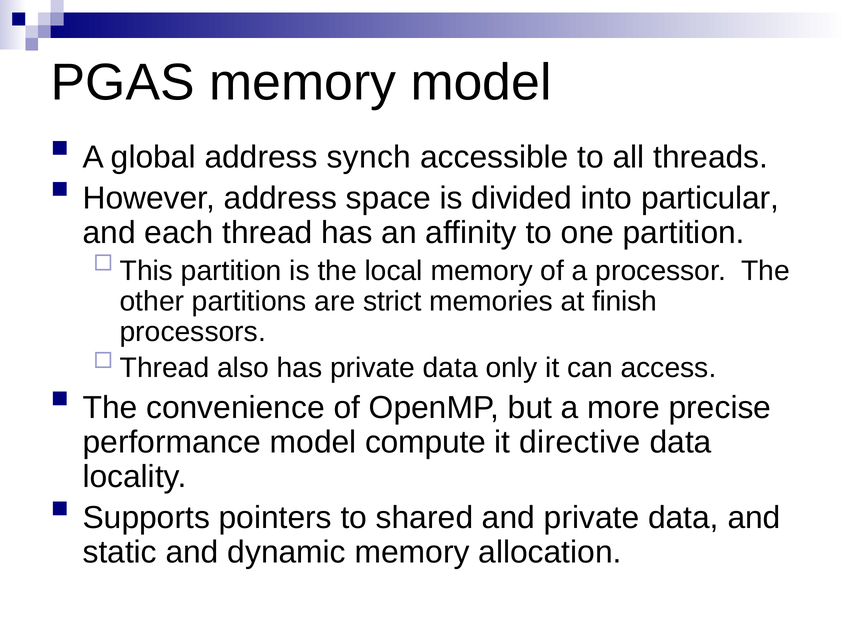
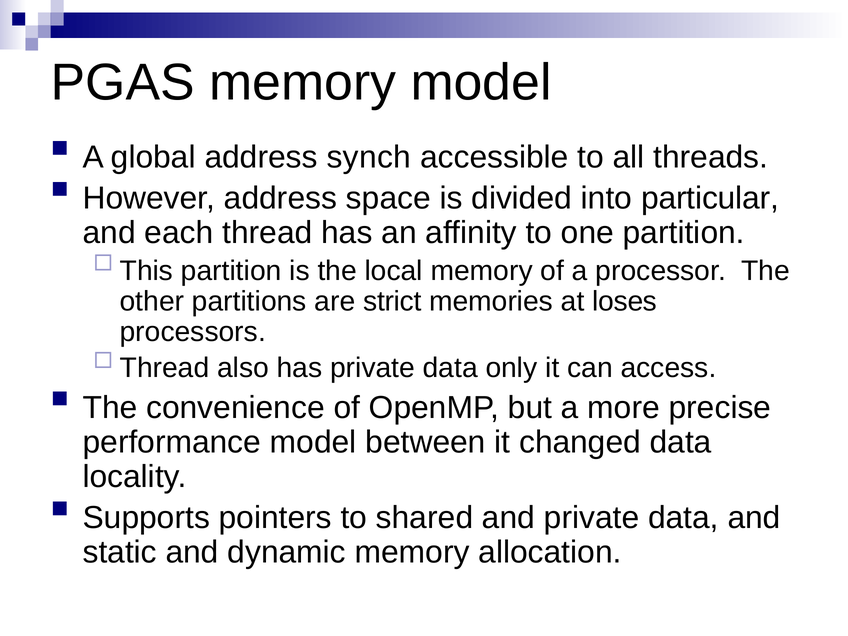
finish: finish -> loses
compute: compute -> between
directive: directive -> changed
